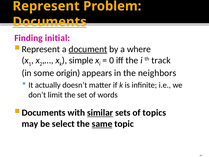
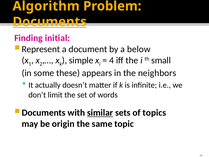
Represent: Represent -> Algorithm
document underline: present -> none
where: where -> below
0: 0 -> 4
track: track -> small
origin: origin -> these
select: select -> origin
same underline: present -> none
